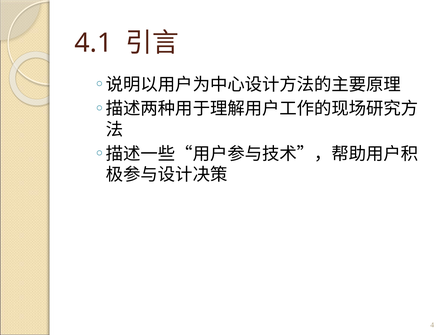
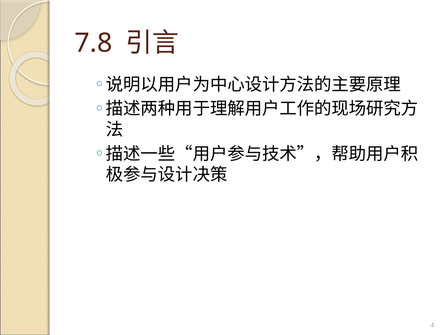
4.1: 4.1 -> 7.8
